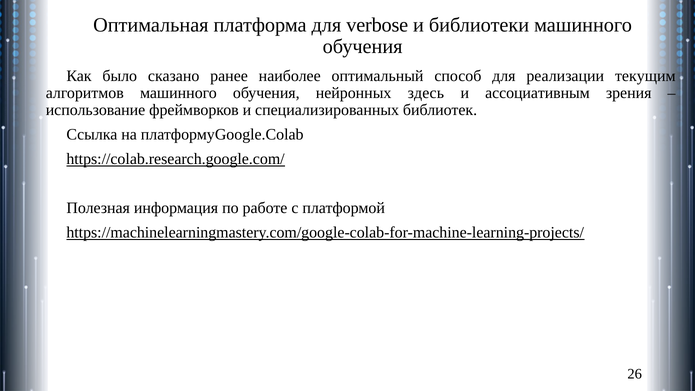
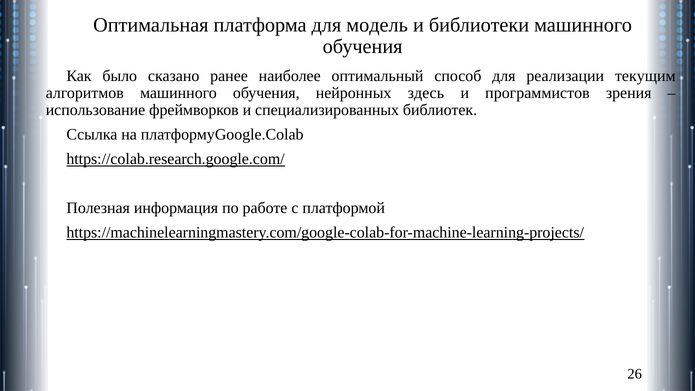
verbose: verbose -> модель
ассоциативным: ассоциативным -> программистов
